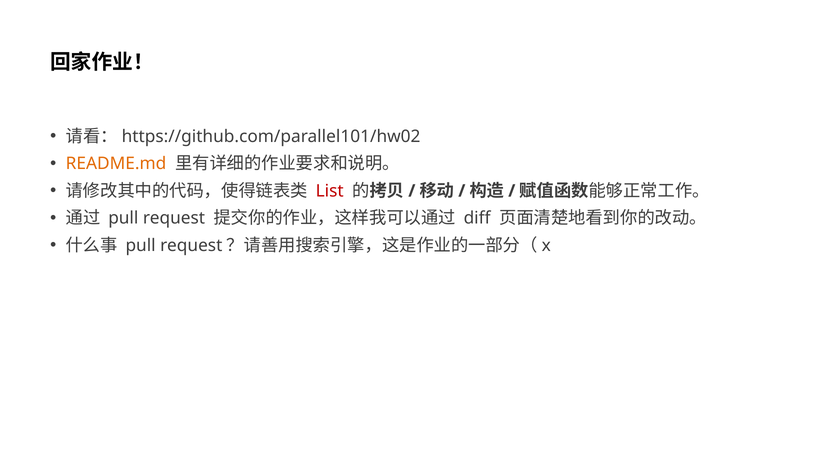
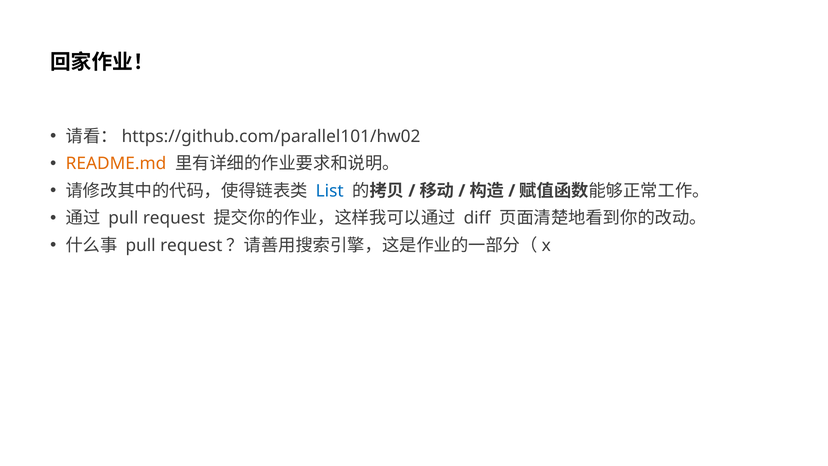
List colour: red -> blue
